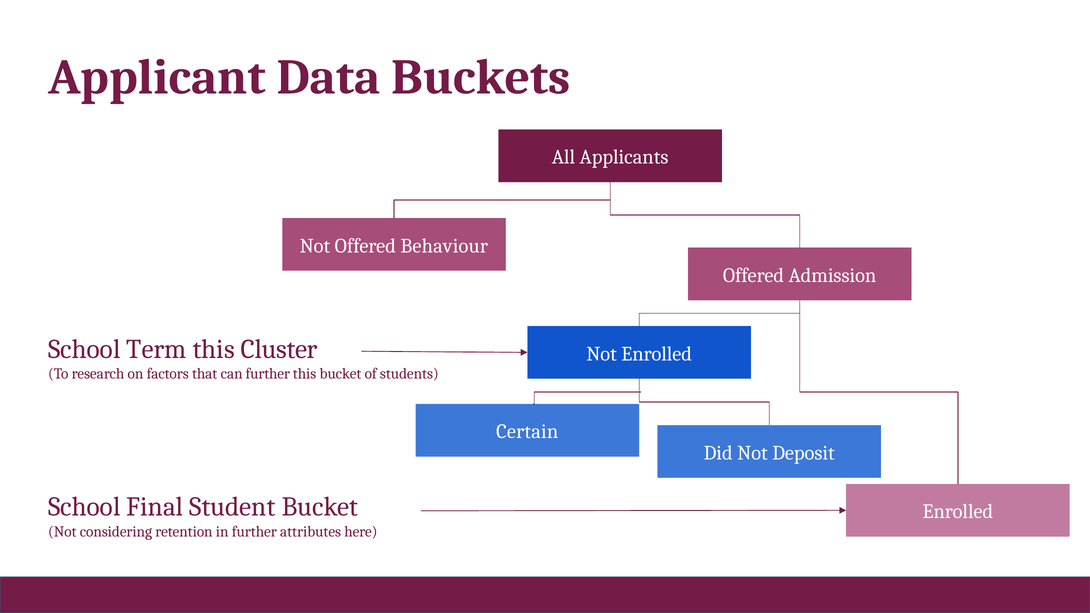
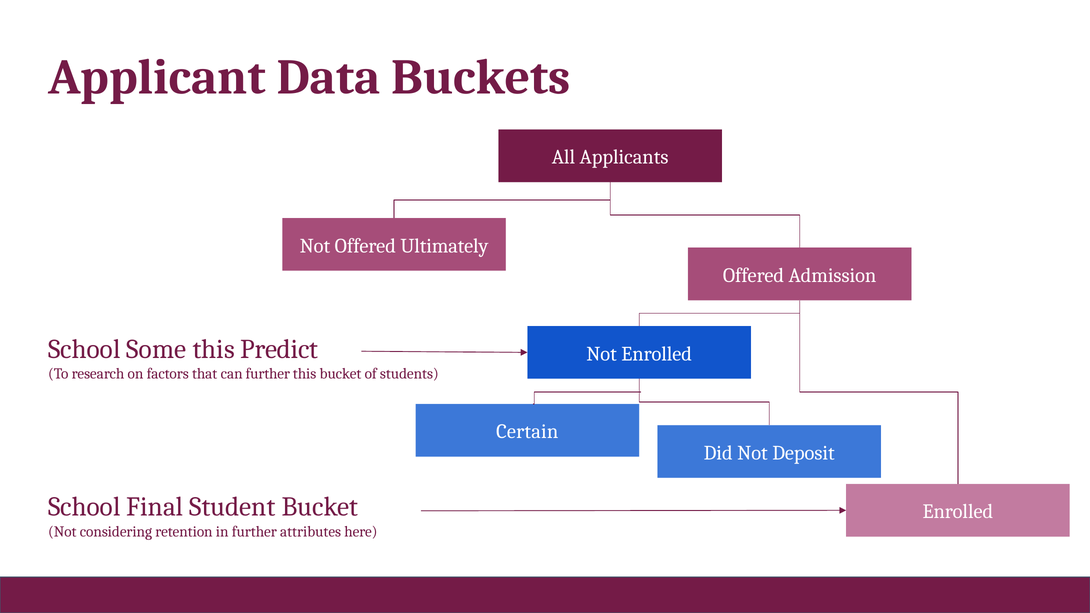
Behaviour: Behaviour -> Ultimately
Term: Term -> Some
Cluster: Cluster -> Predict
